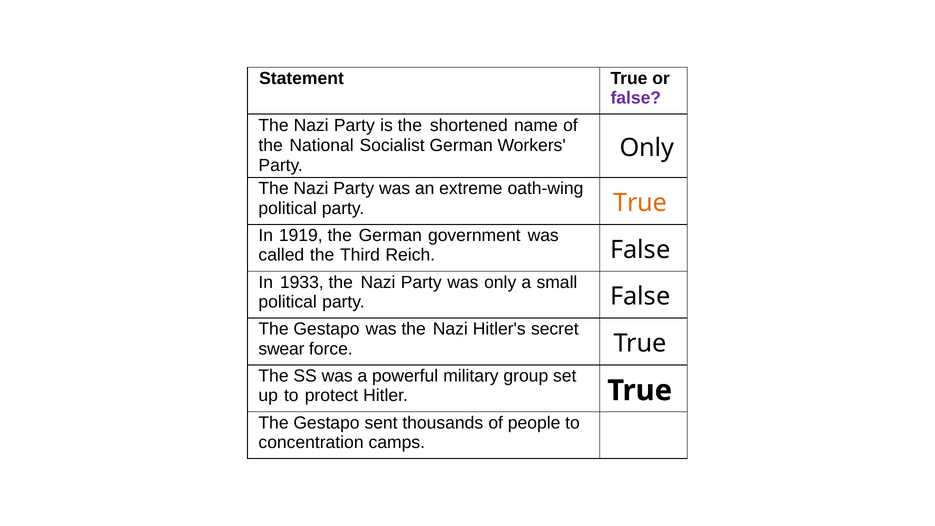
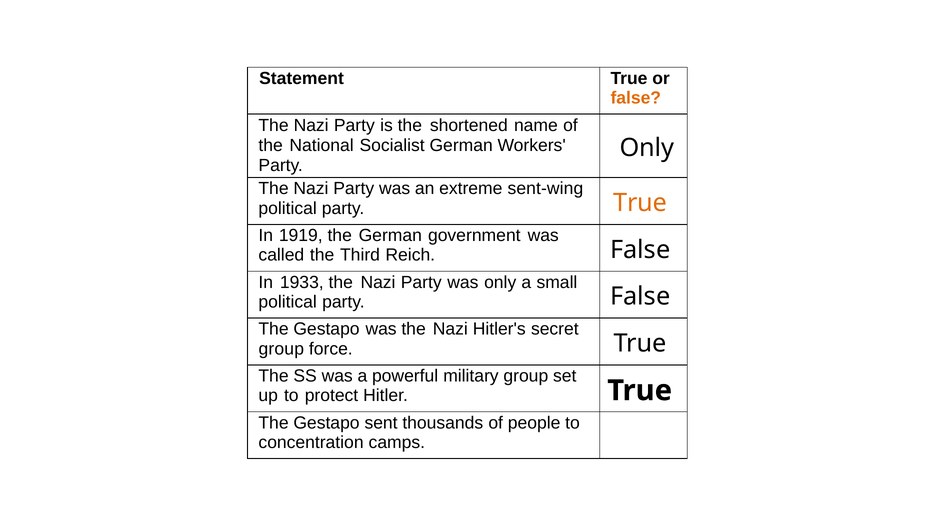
false at (636, 98) colour: purple -> orange
oath-wing: oath-wing -> sent-wing
swear at (281, 349): swear -> group
